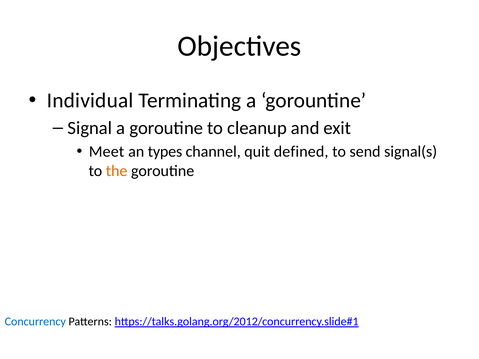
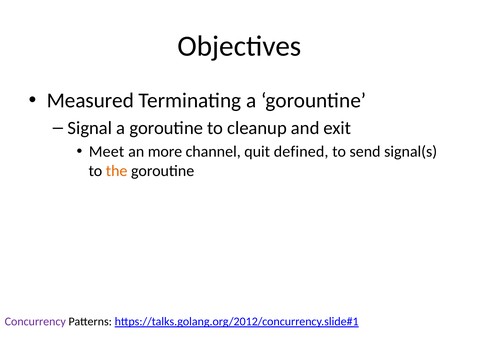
Individual: Individual -> Measured
types: types -> more
Concurrency colour: blue -> purple
